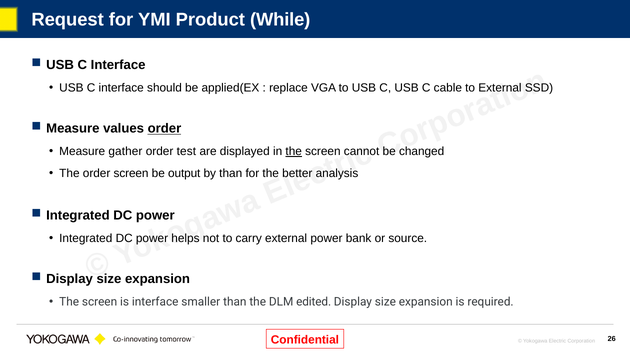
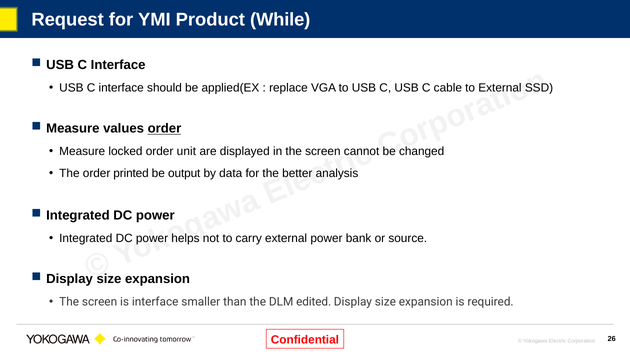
gather: gather -> locked
test: test -> unit
the at (294, 151) underline: present -> none
order screen: screen -> printed
by than: than -> data
